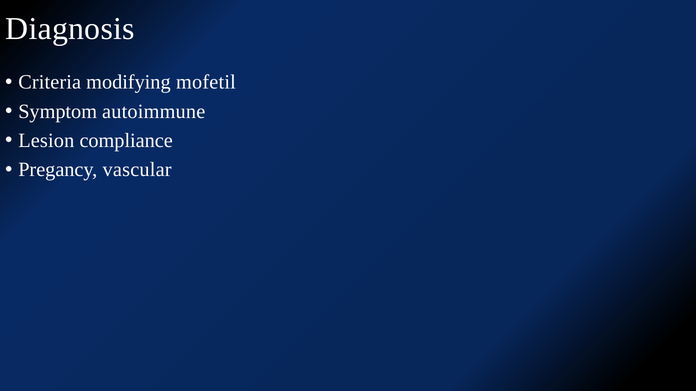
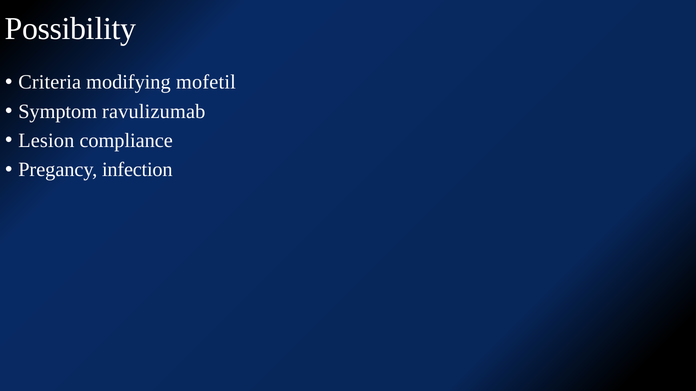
Diagnosis: Diagnosis -> Possibility
autoimmune: autoimmune -> ravulizumab
vascular: vascular -> infection
